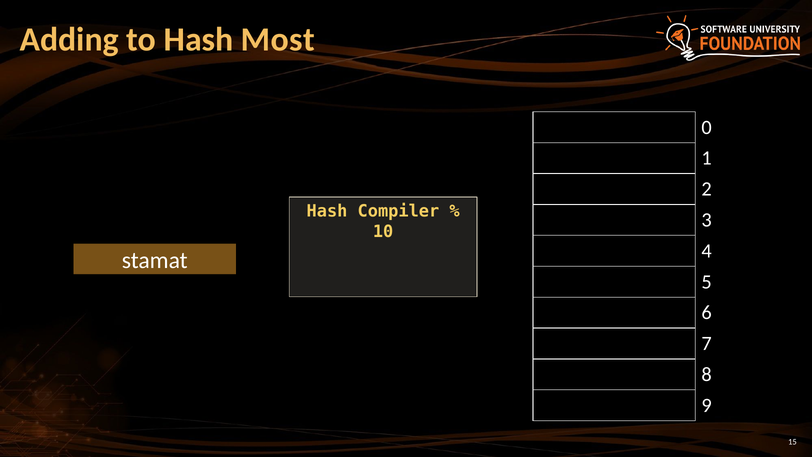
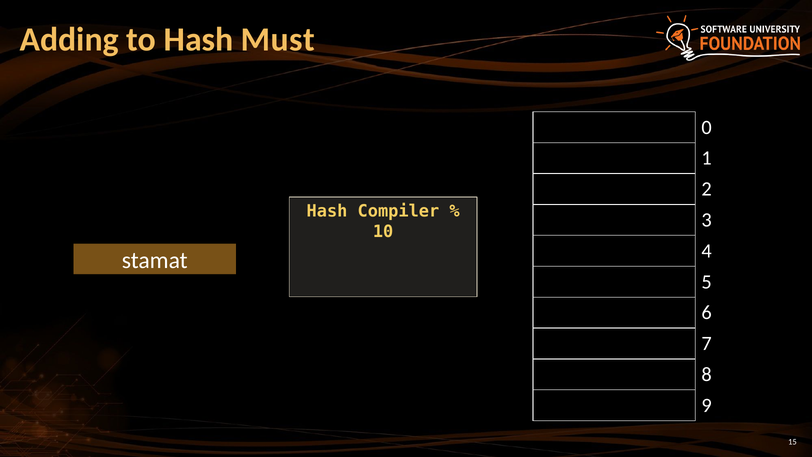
Most: Most -> Must
